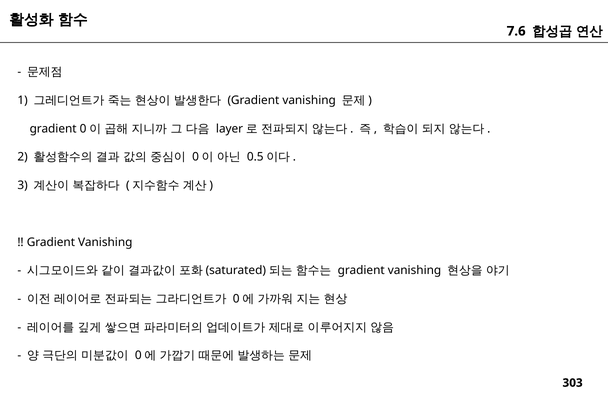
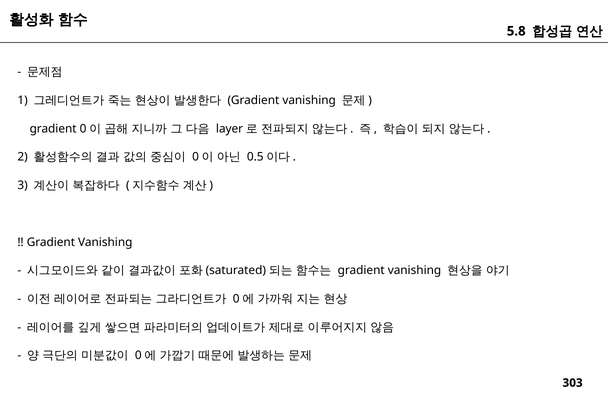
7.6: 7.6 -> 5.8
